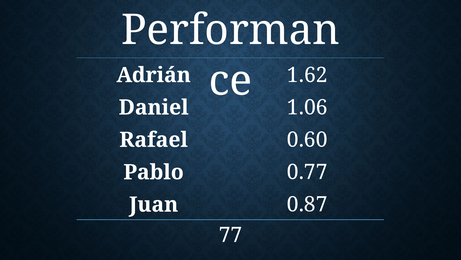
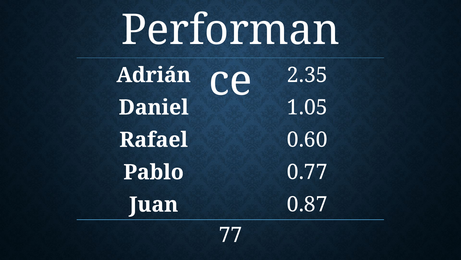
1.62: 1.62 -> 2.35
1.06: 1.06 -> 1.05
